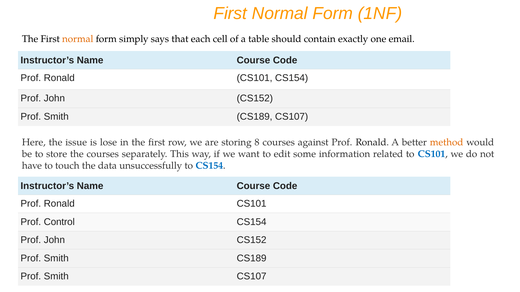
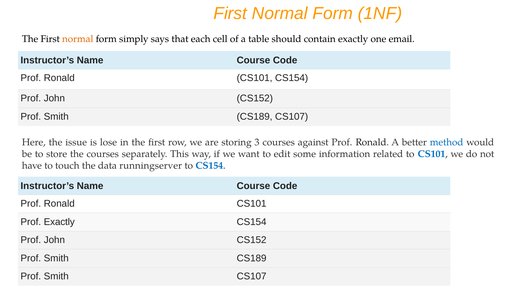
8: 8 -> 3
method colour: orange -> blue
unsuccessfully: unsuccessfully -> runningserver
Prof Control: Control -> Exactly
